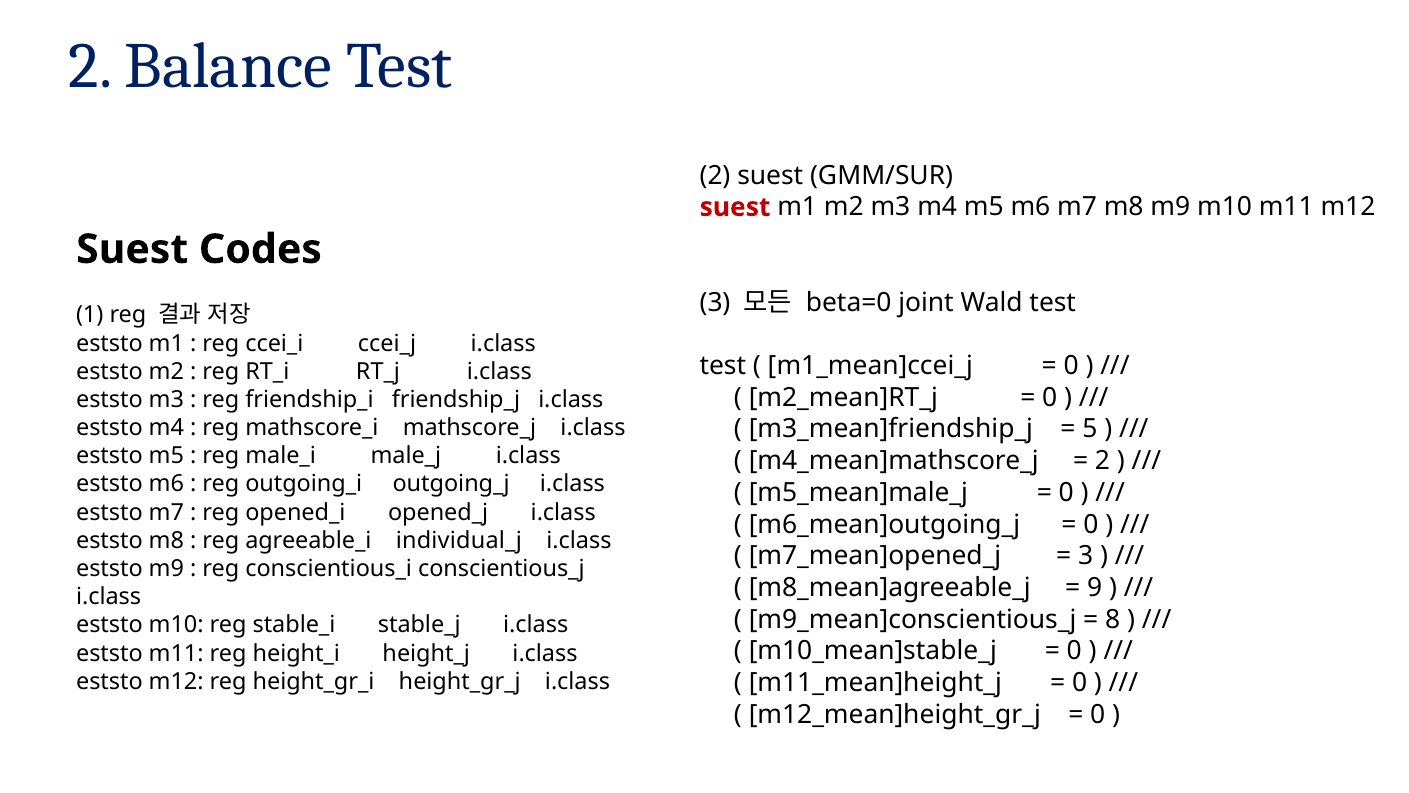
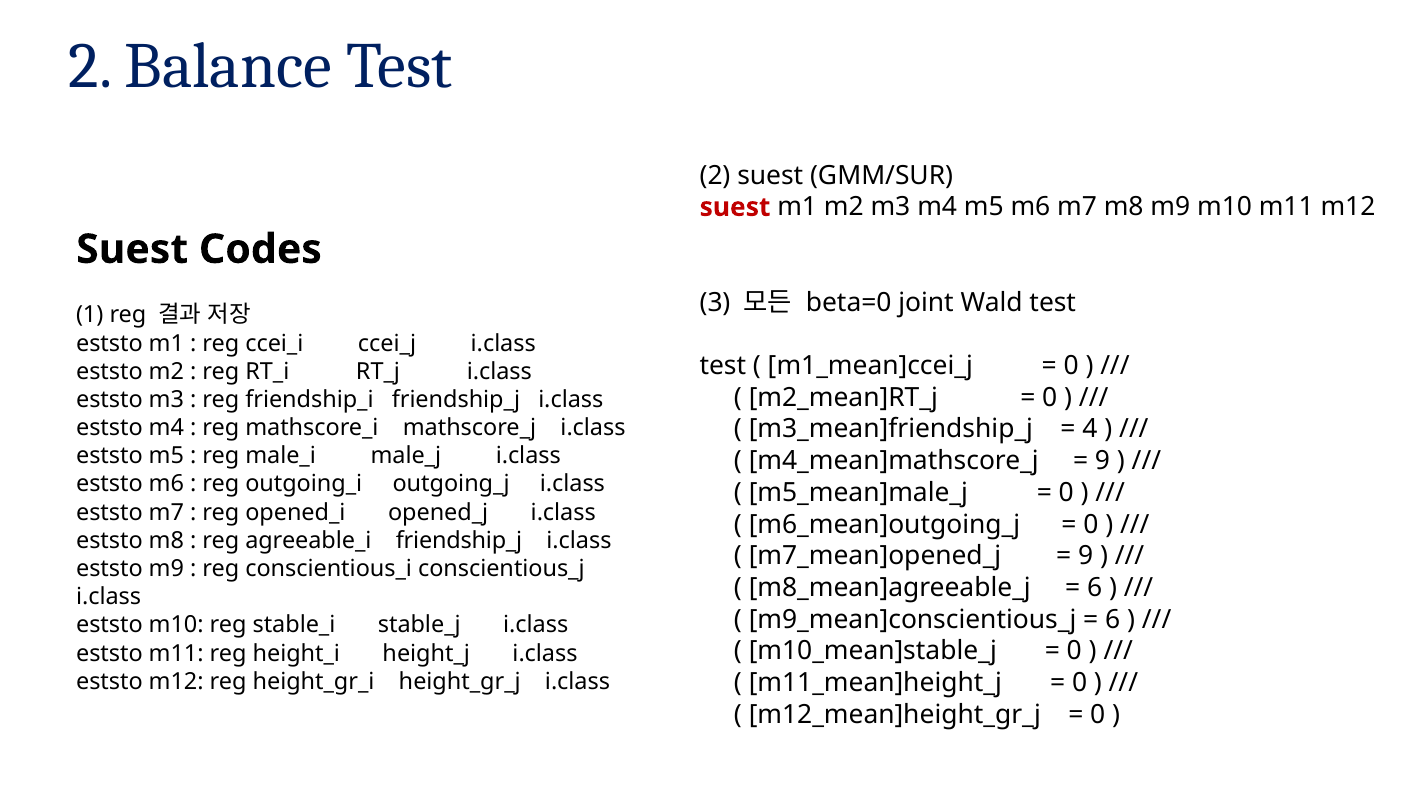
5: 5 -> 4
2 at (1103, 461): 2 -> 9
agreeable_i individual_j: individual_j -> friendship_j
3 at (1086, 556): 3 -> 9
9 at (1095, 587): 9 -> 6
8 at (1113, 619): 8 -> 6
